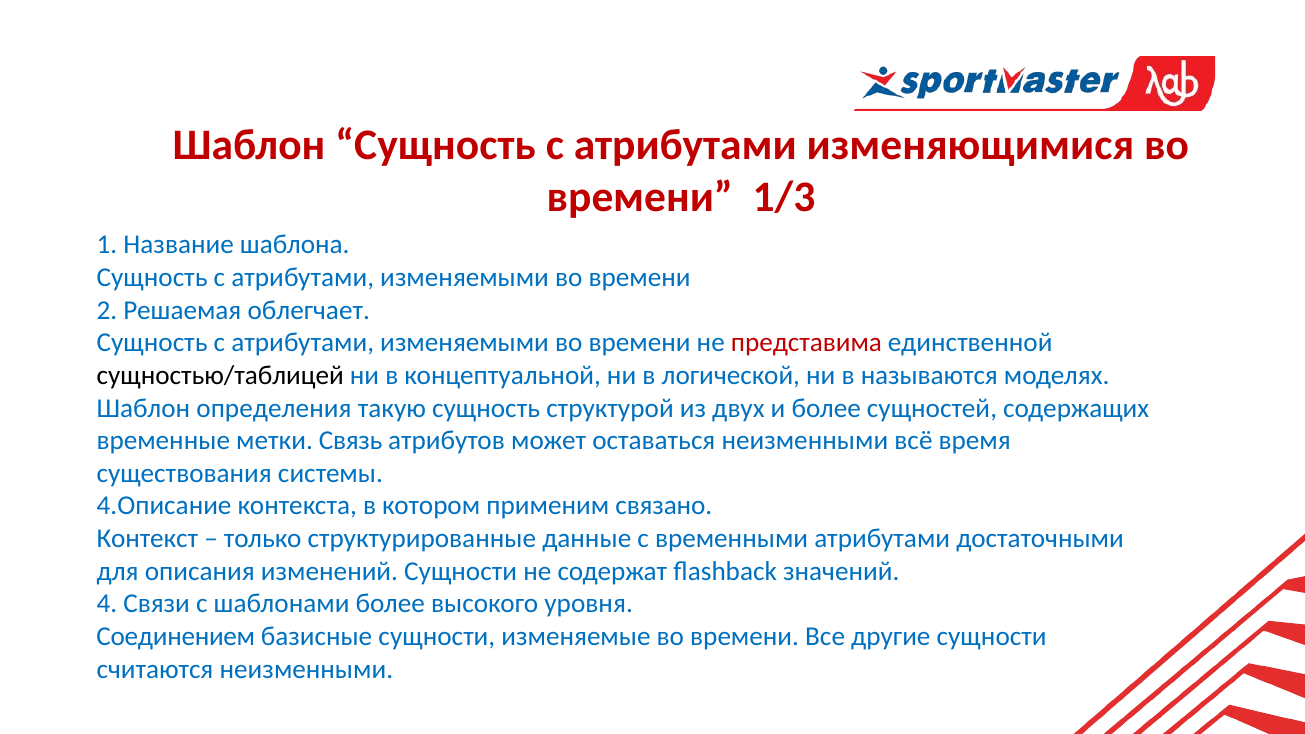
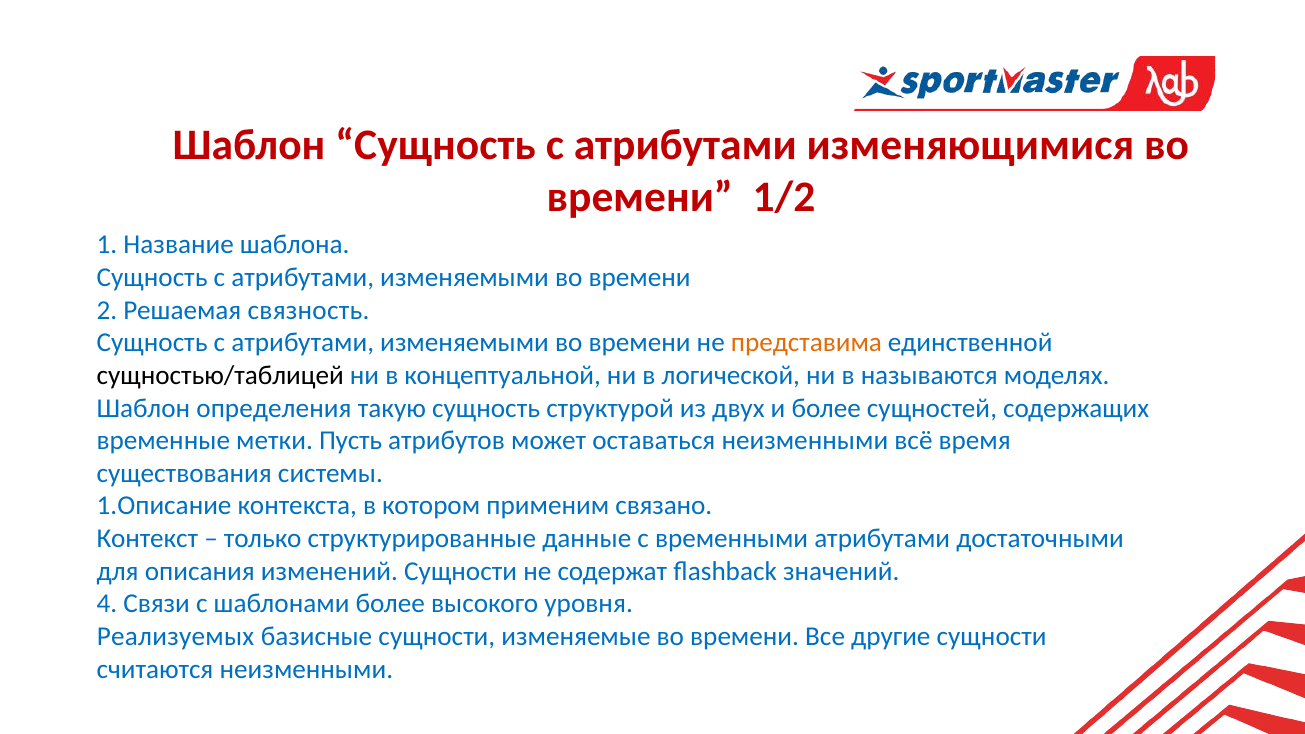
1/3: 1/3 -> 1/2
облегчает: облегчает -> связность
представима colour: red -> orange
Связь: Связь -> Пусть
4.Описание: 4.Описание -> 1.Описание
Соединением: Соединением -> Реализуемых
